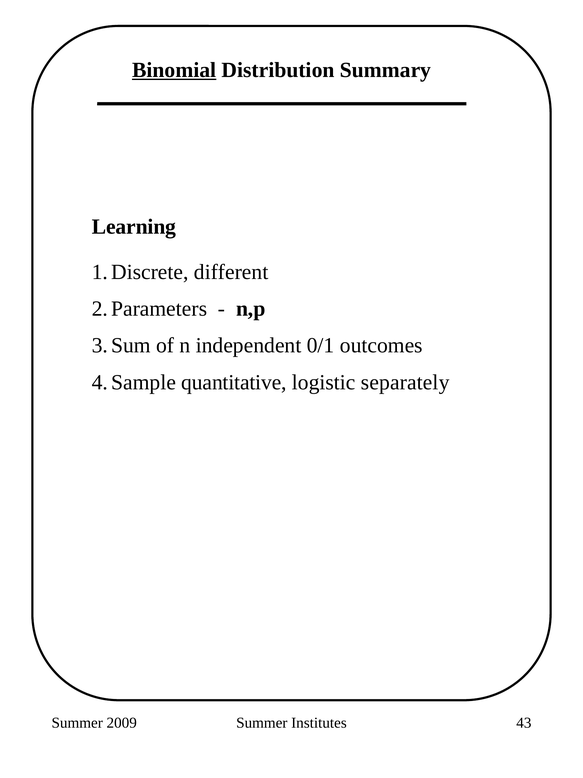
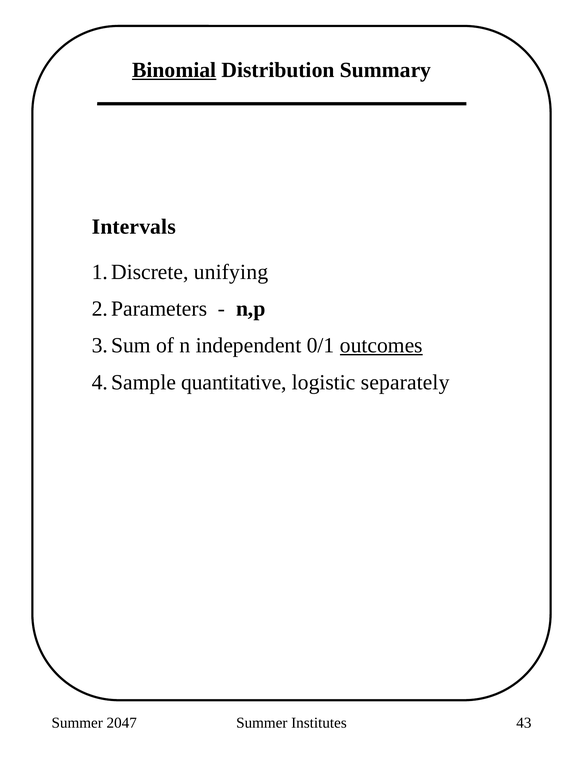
Learning: Learning -> Intervals
different: different -> unifying
outcomes underline: none -> present
2009: 2009 -> 2047
